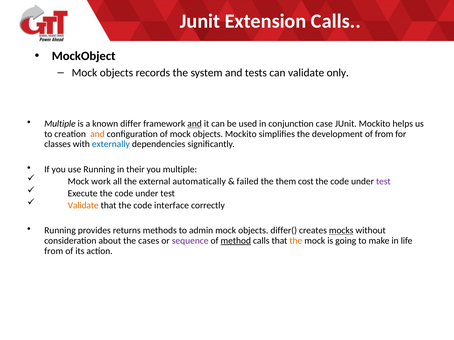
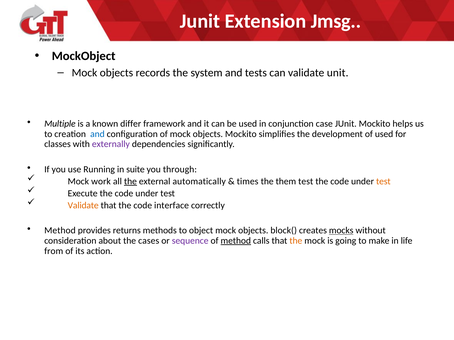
Extension Calls: Calls -> Jmsg
only: only -> unit
and at (195, 124) underline: present -> none
and at (97, 134) colour: orange -> blue
of from: from -> used
externally colour: blue -> purple
their: their -> suite
you multiple: multiple -> through
the at (130, 182) underline: none -> present
failed: failed -> times
them cost: cost -> test
test at (383, 182) colour: purple -> orange
Running at (60, 231): Running -> Method
admin: admin -> object
differ(: differ( -> block(
